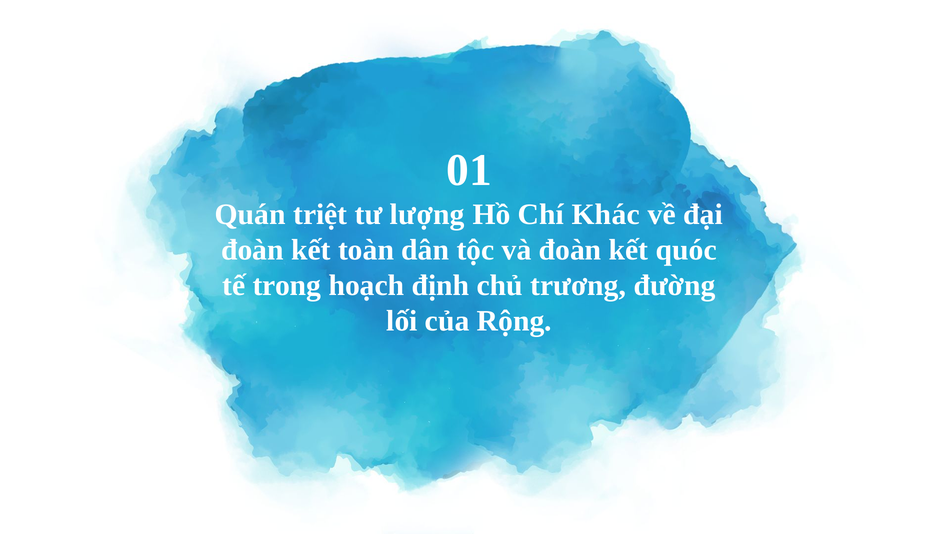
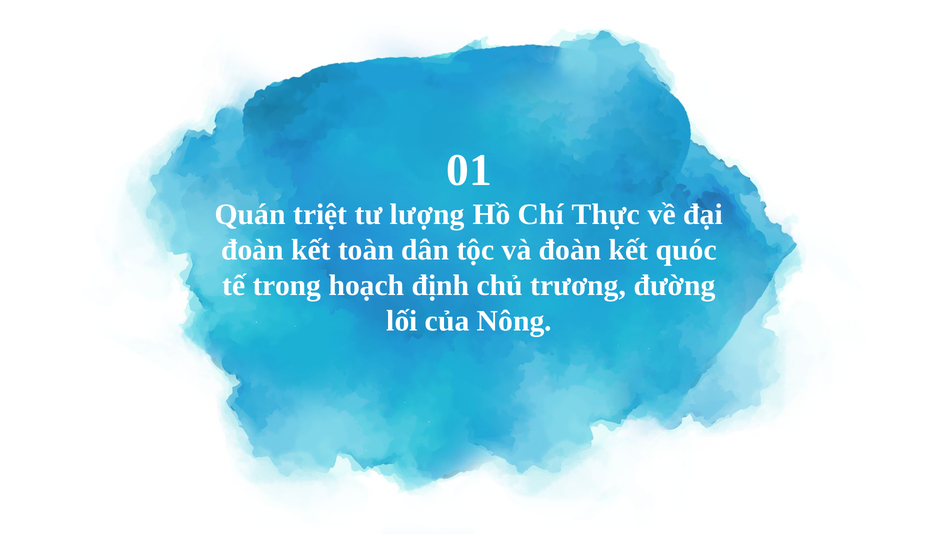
Khác: Khác -> Thực
Rộng: Rộng -> Nông
